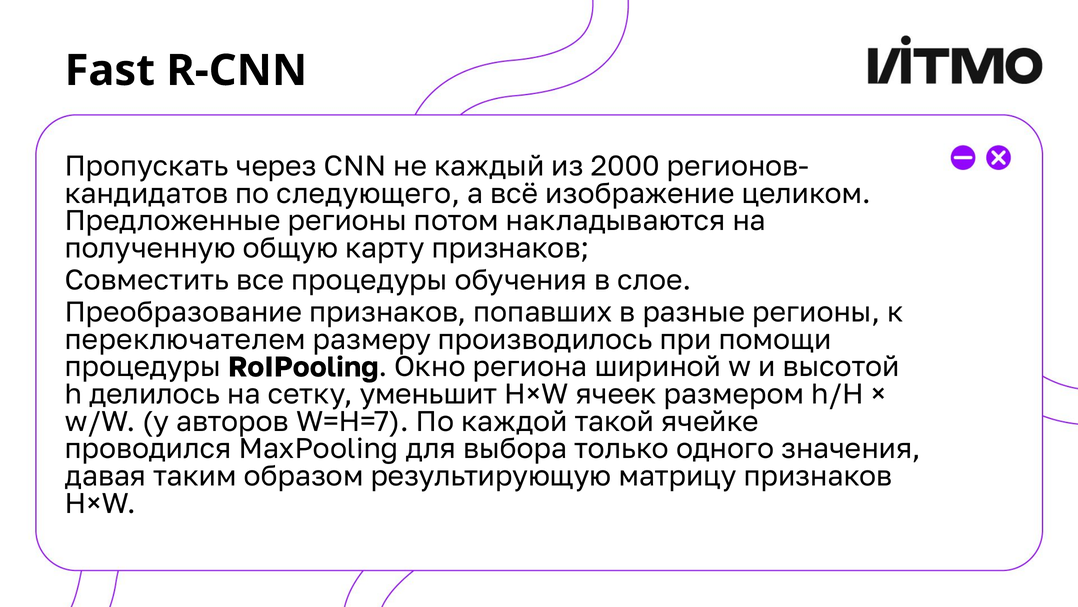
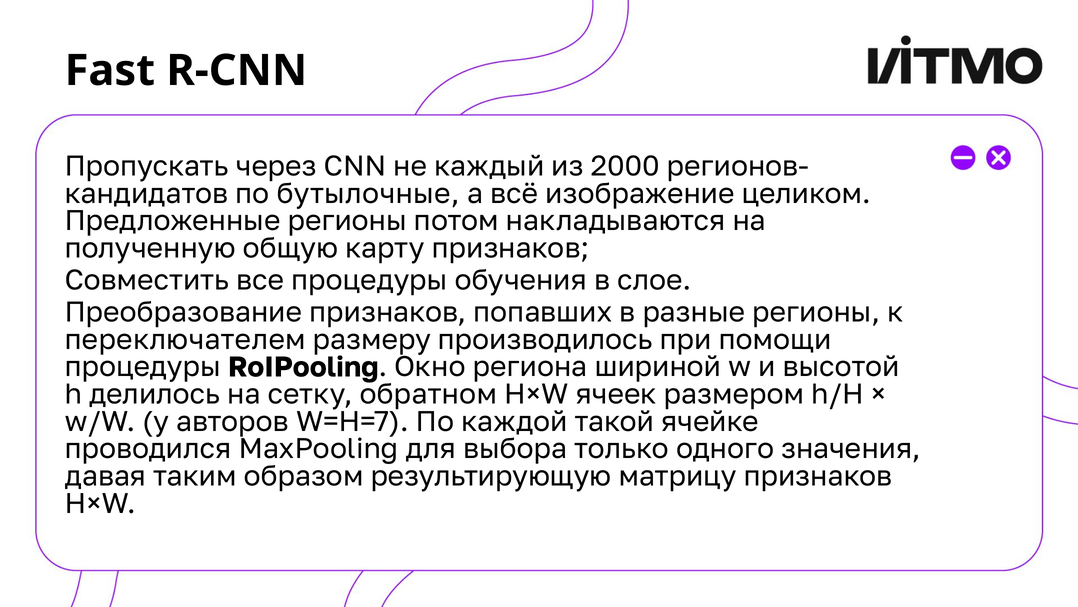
следующего: следующего -> бутылочные
уменьшит: уменьшит -> обратном
